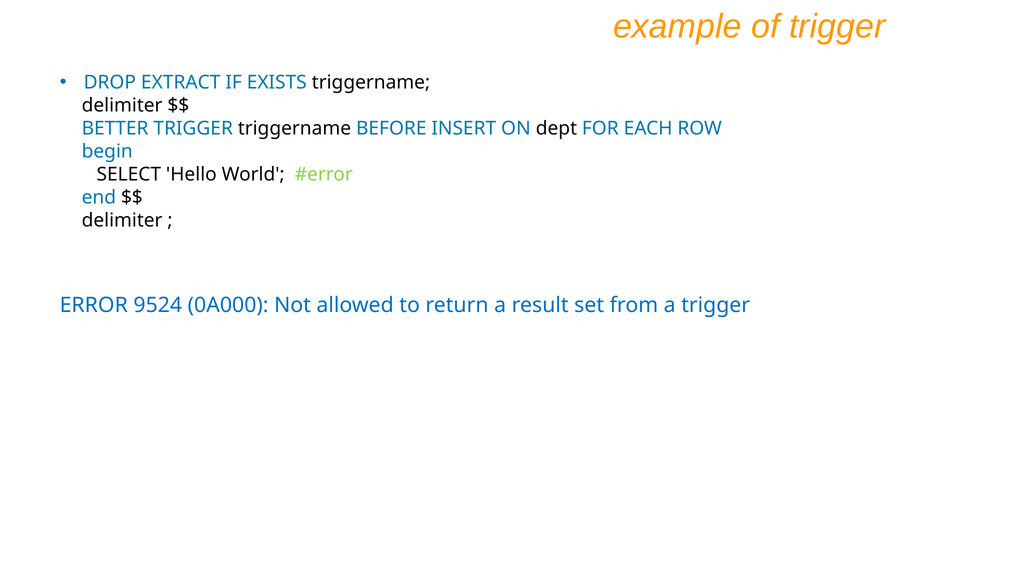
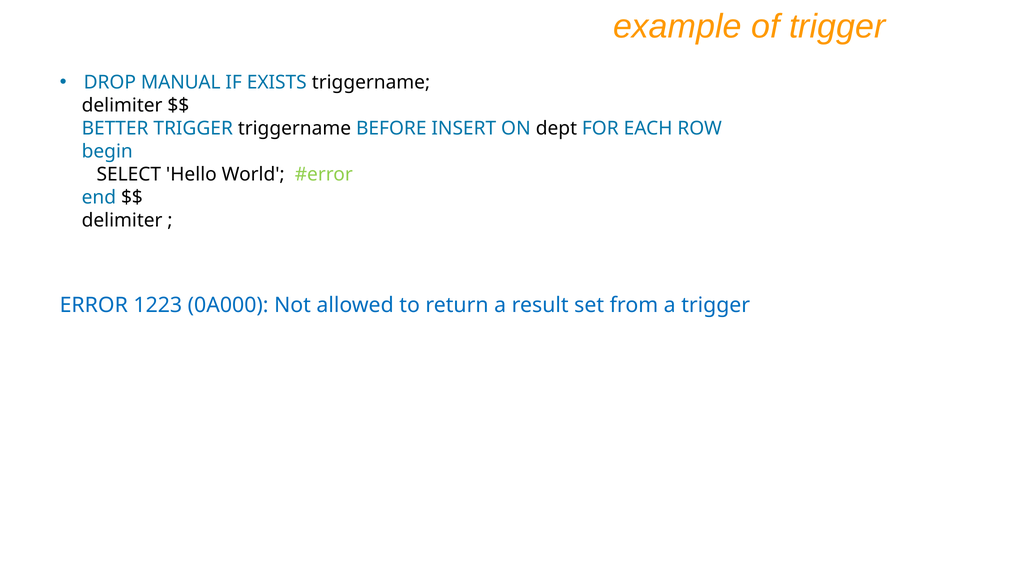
EXTRACT: EXTRACT -> MANUAL
9524: 9524 -> 1223
